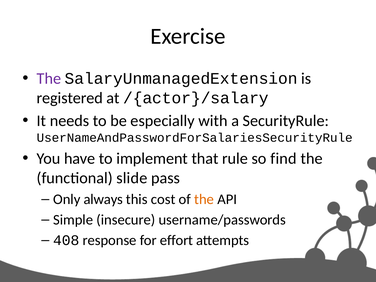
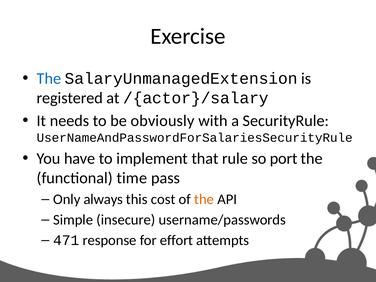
The at (49, 79) colour: purple -> blue
especially: especially -> obviously
find: find -> port
slide: slide -> time
408: 408 -> 471
